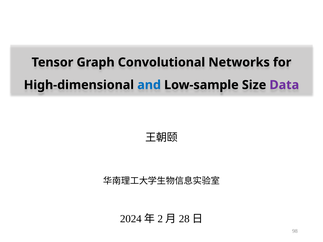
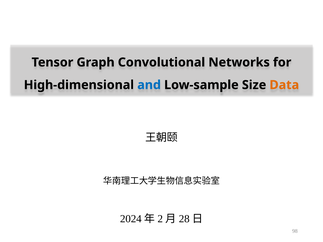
Data colour: purple -> orange
